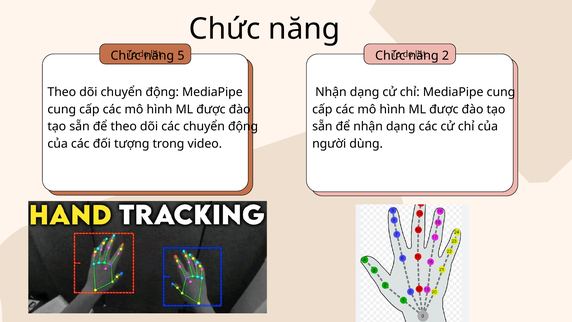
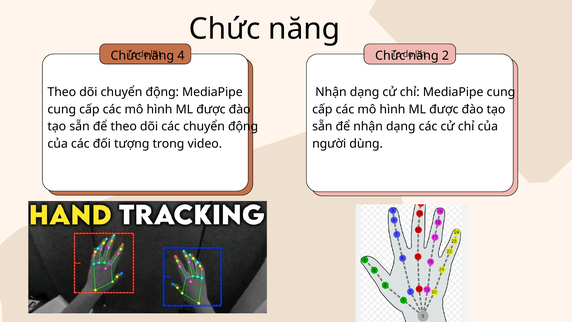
5: 5 -> 4
